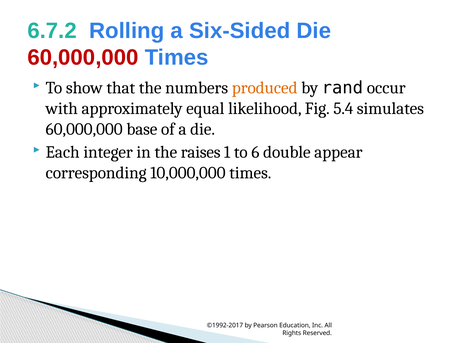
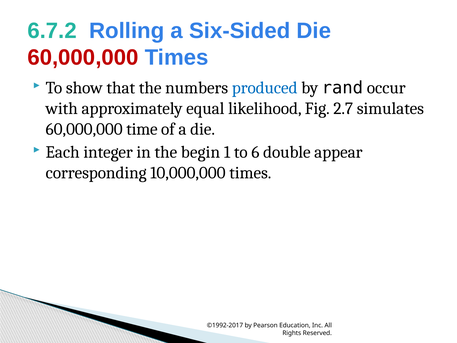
produced colour: orange -> blue
5.4: 5.4 -> 2.7
base: base -> time
raises: raises -> begin
